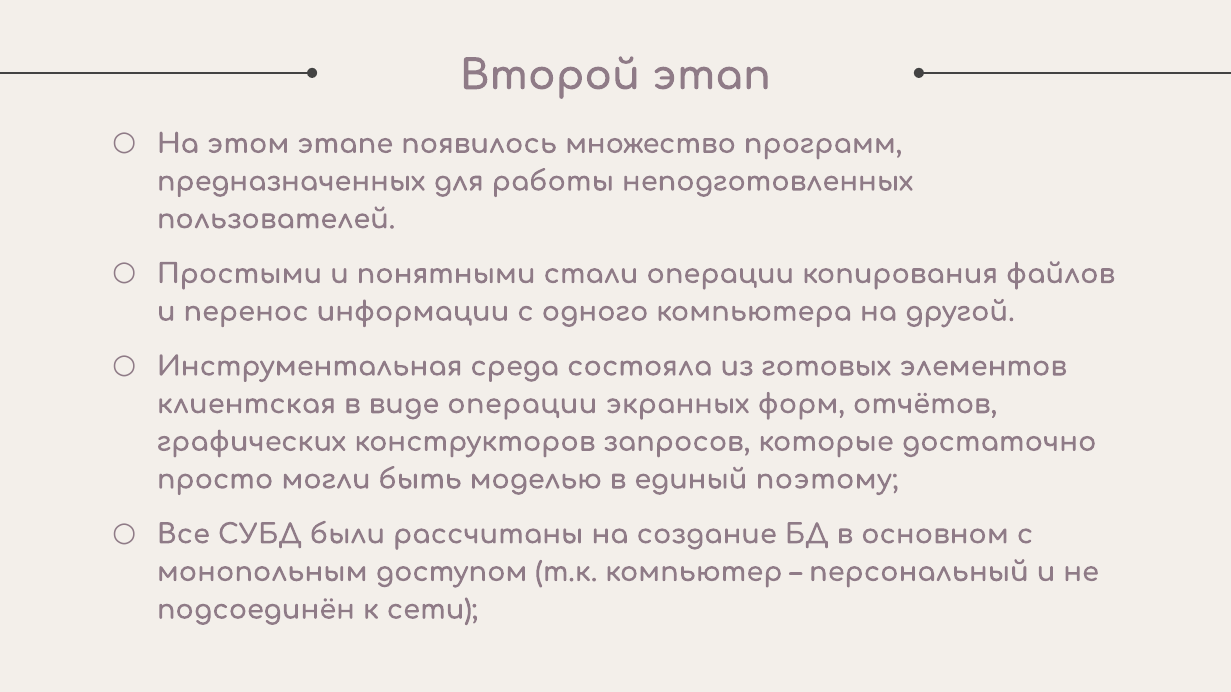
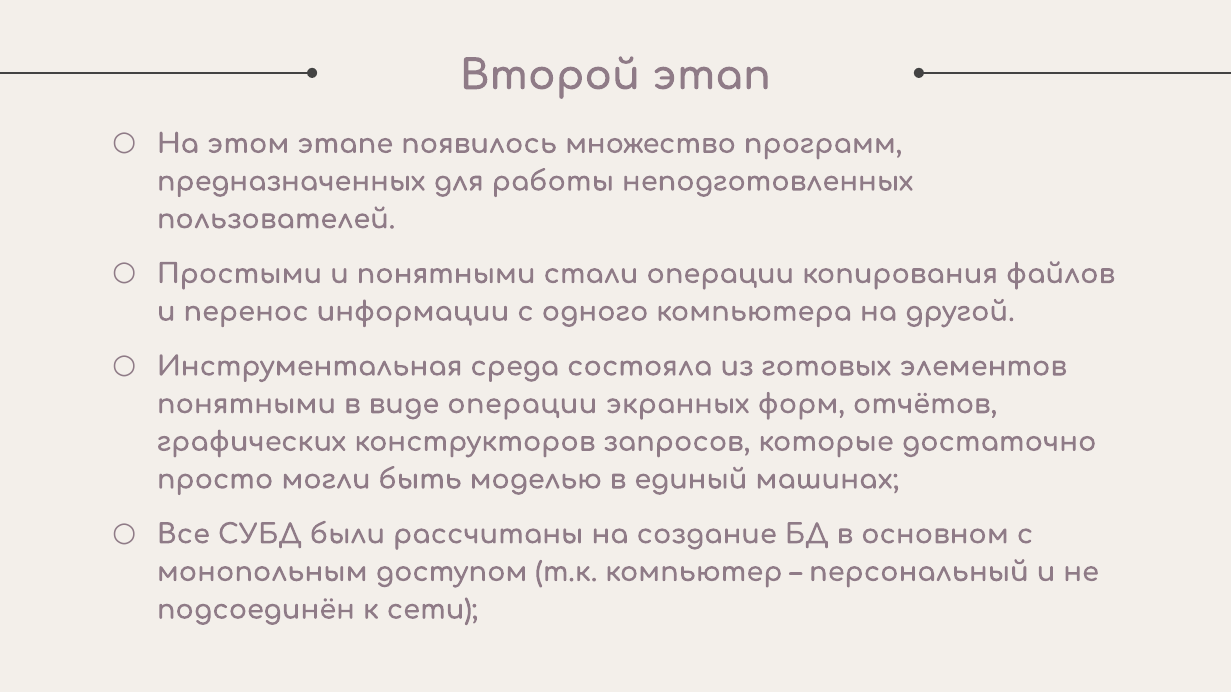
клиентская at (246, 405): клиентская -> понятными
поэтому: поэтому -> машинах
